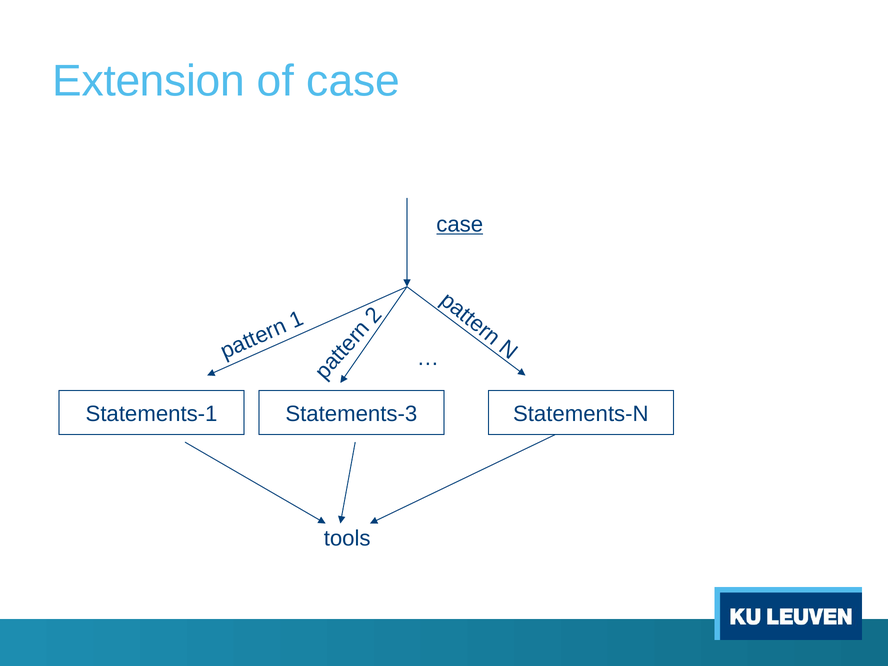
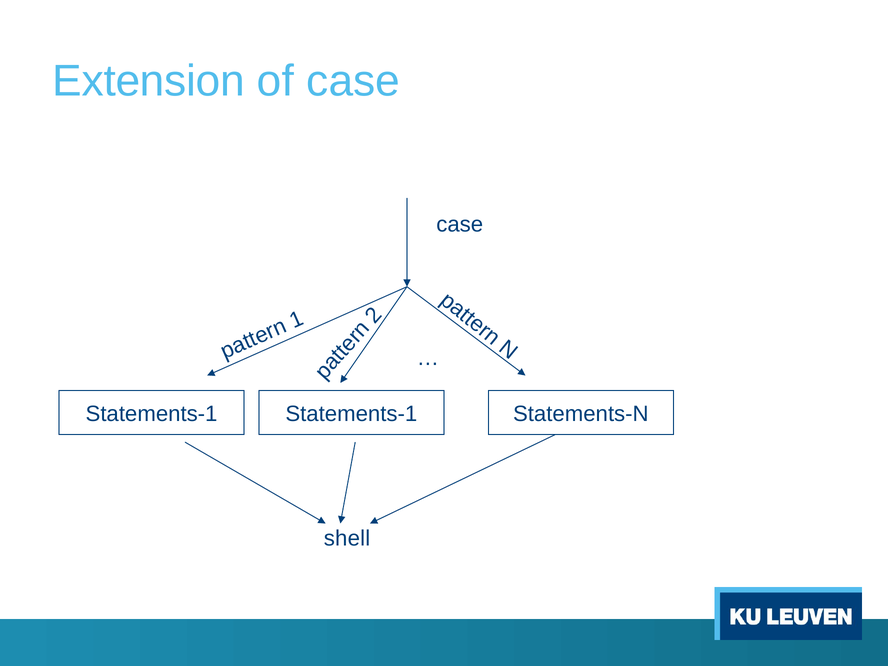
case at (460, 225) underline: present -> none
Statements-1 Statements-3: Statements-3 -> Statements-1
tools: tools -> shell
